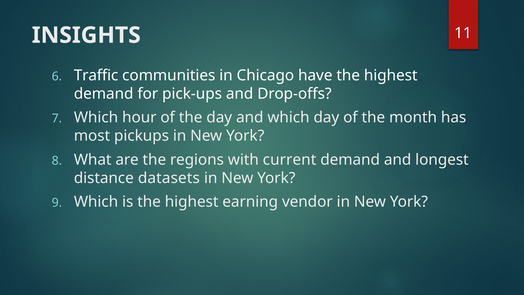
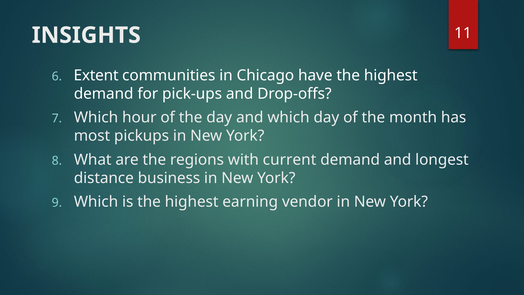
Traffic: Traffic -> Extent
datasets: datasets -> business
